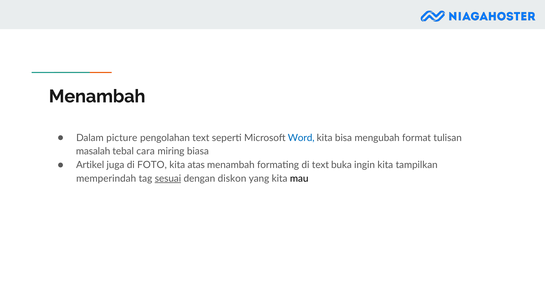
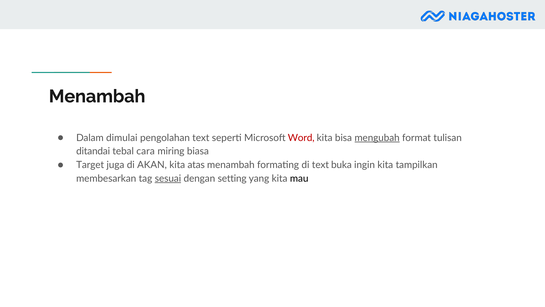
picture: picture -> dimulai
Word colour: blue -> red
mengubah underline: none -> present
masalah: masalah -> ditandai
Artikel: Artikel -> Target
FOTO: FOTO -> AKAN
memperindah: memperindah -> membesarkan
diskon: diskon -> setting
